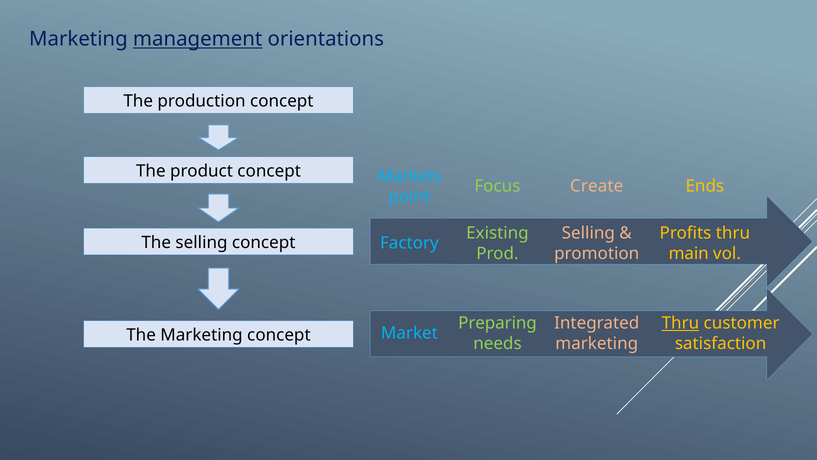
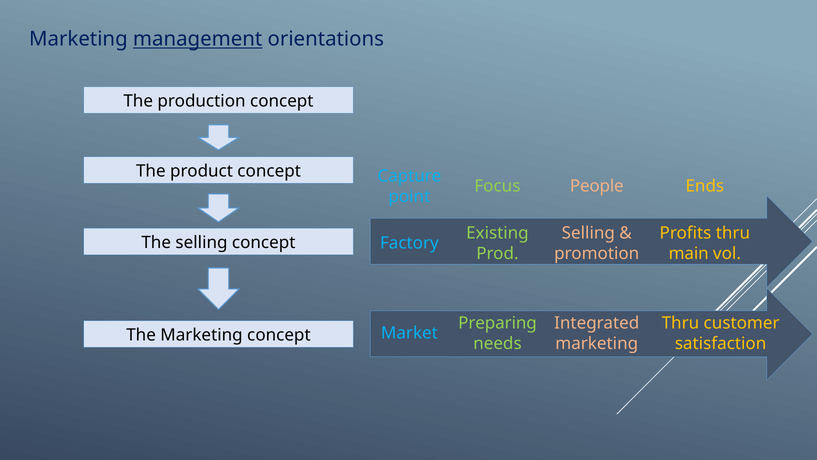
Markets: Markets -> Capture
Create: Create -> People
Thru at (680, 323) underline: present -> none
